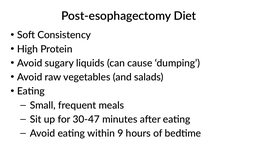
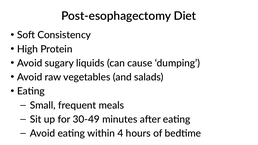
30-47: 30-47 -> 30-49
9: 9 -> 4
